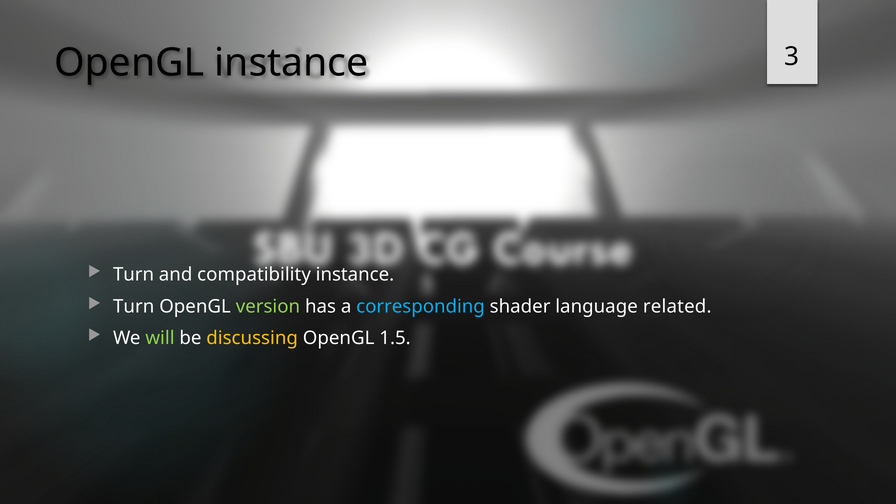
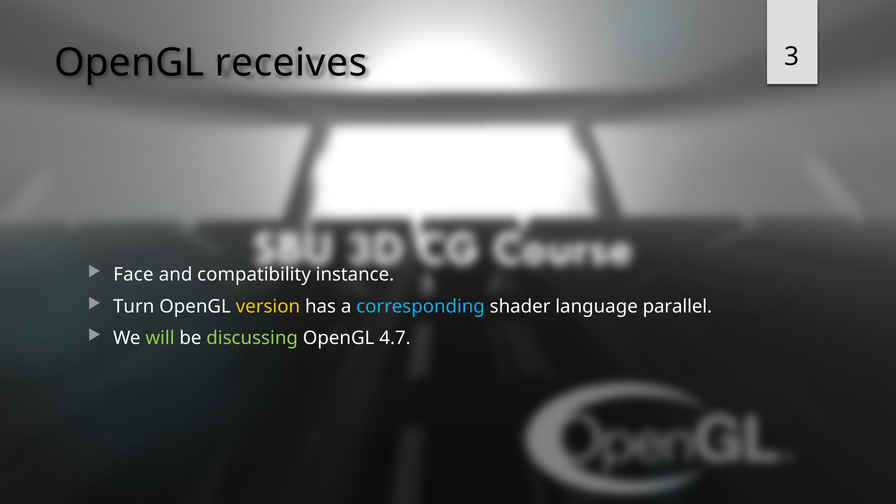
OpenGL instance: instance -> receives
Turn at (134, 275): Turn -> Face
version colour: light green -> yellow
related: related -> parallel
discussing colour: yellow -> light green
1.5: 1.5 -> 4.7
